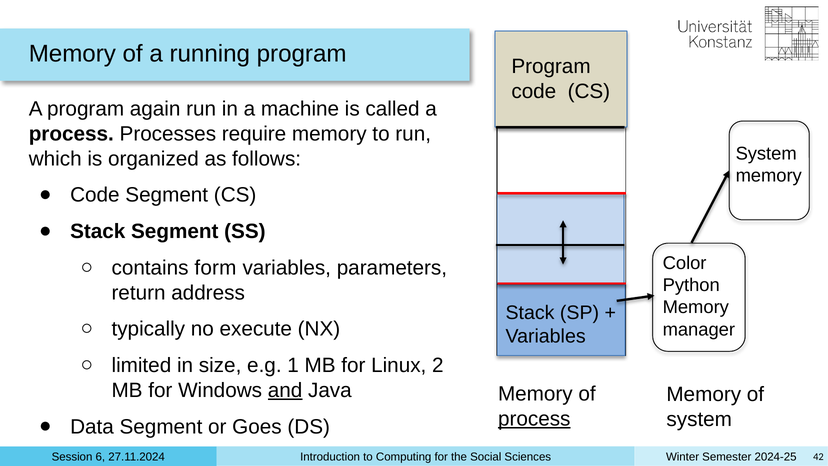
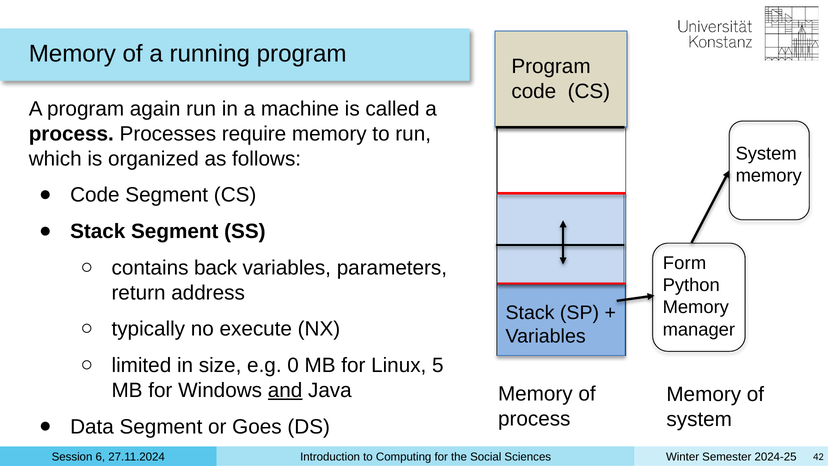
Color: Color -> Form
form: form -> back
1: 1 -> 0
2: 2 -> 5
process at (534, 419) underline: present -> none
